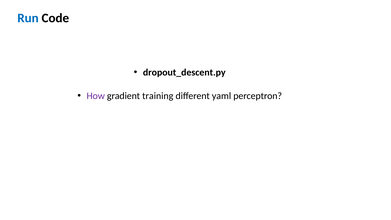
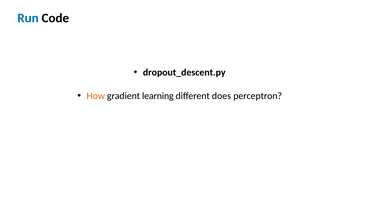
How colour: purple -> orange
training: training -> learning
yaml: yaml -> does
